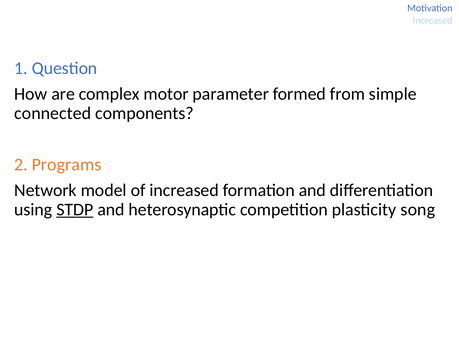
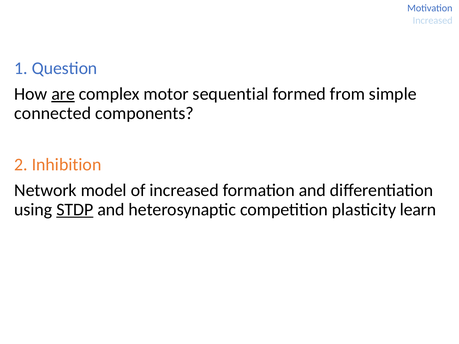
are underline: none -> present
parameter: parameter -> sequential
Programs: Programs -> Inhibition
song: song -> learn
